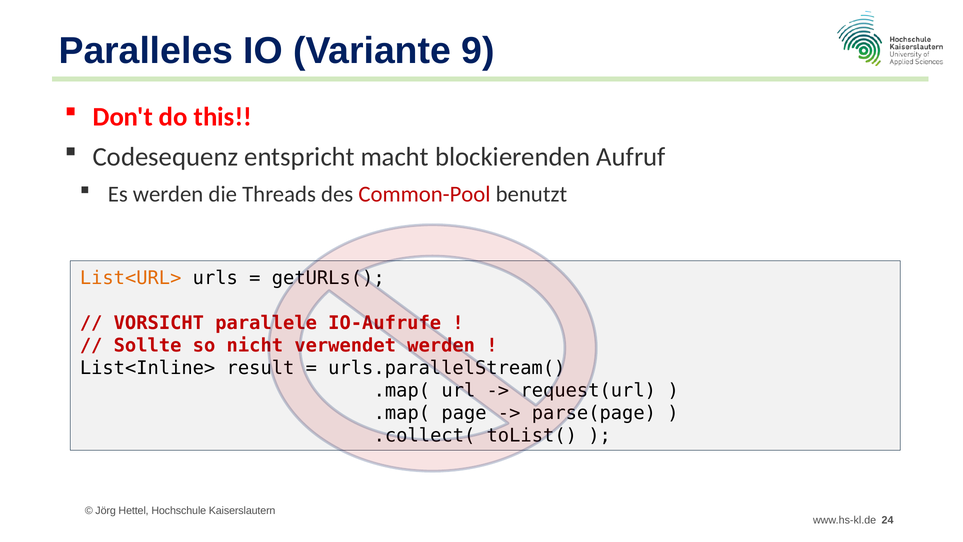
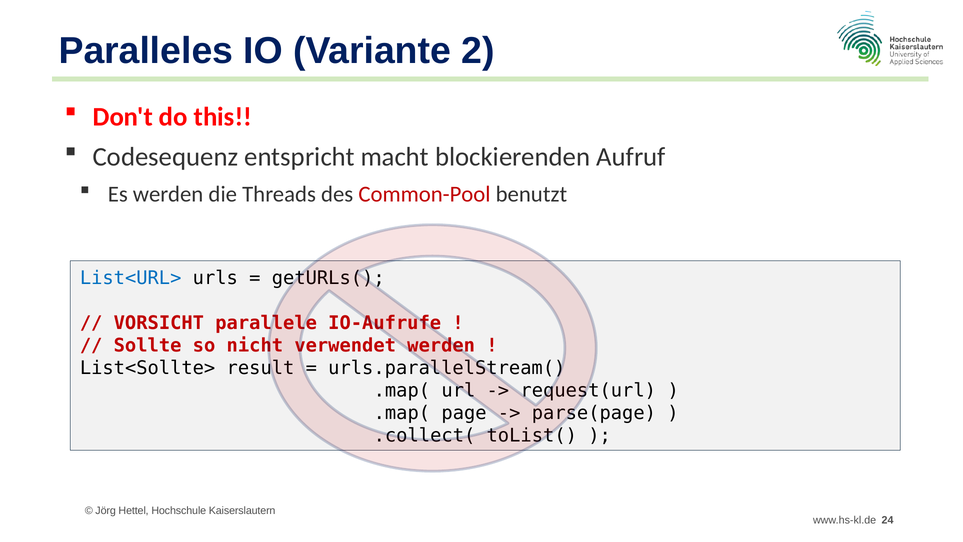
9: 9 -> 2
List<URL> colour: orange -> blue
List<Inline>: List<Inline> -> List<Sollte>
